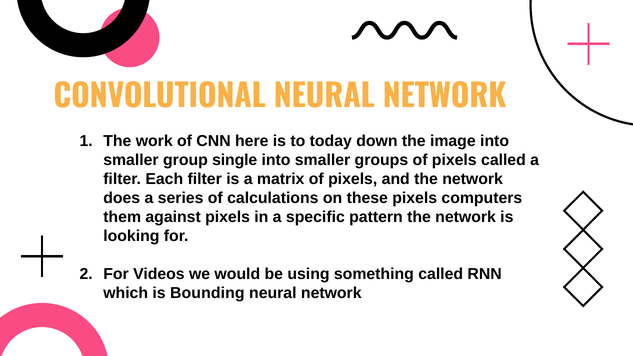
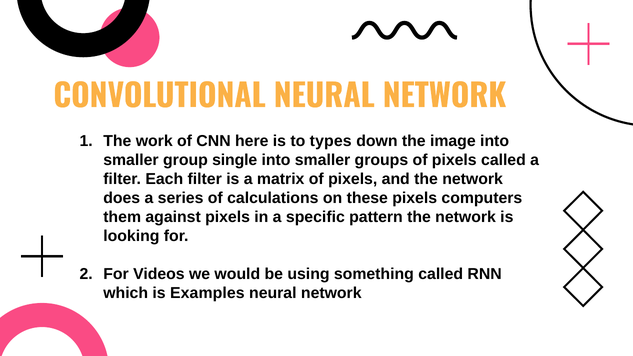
today: today -> types
Bounding: Bounding -> Examples
